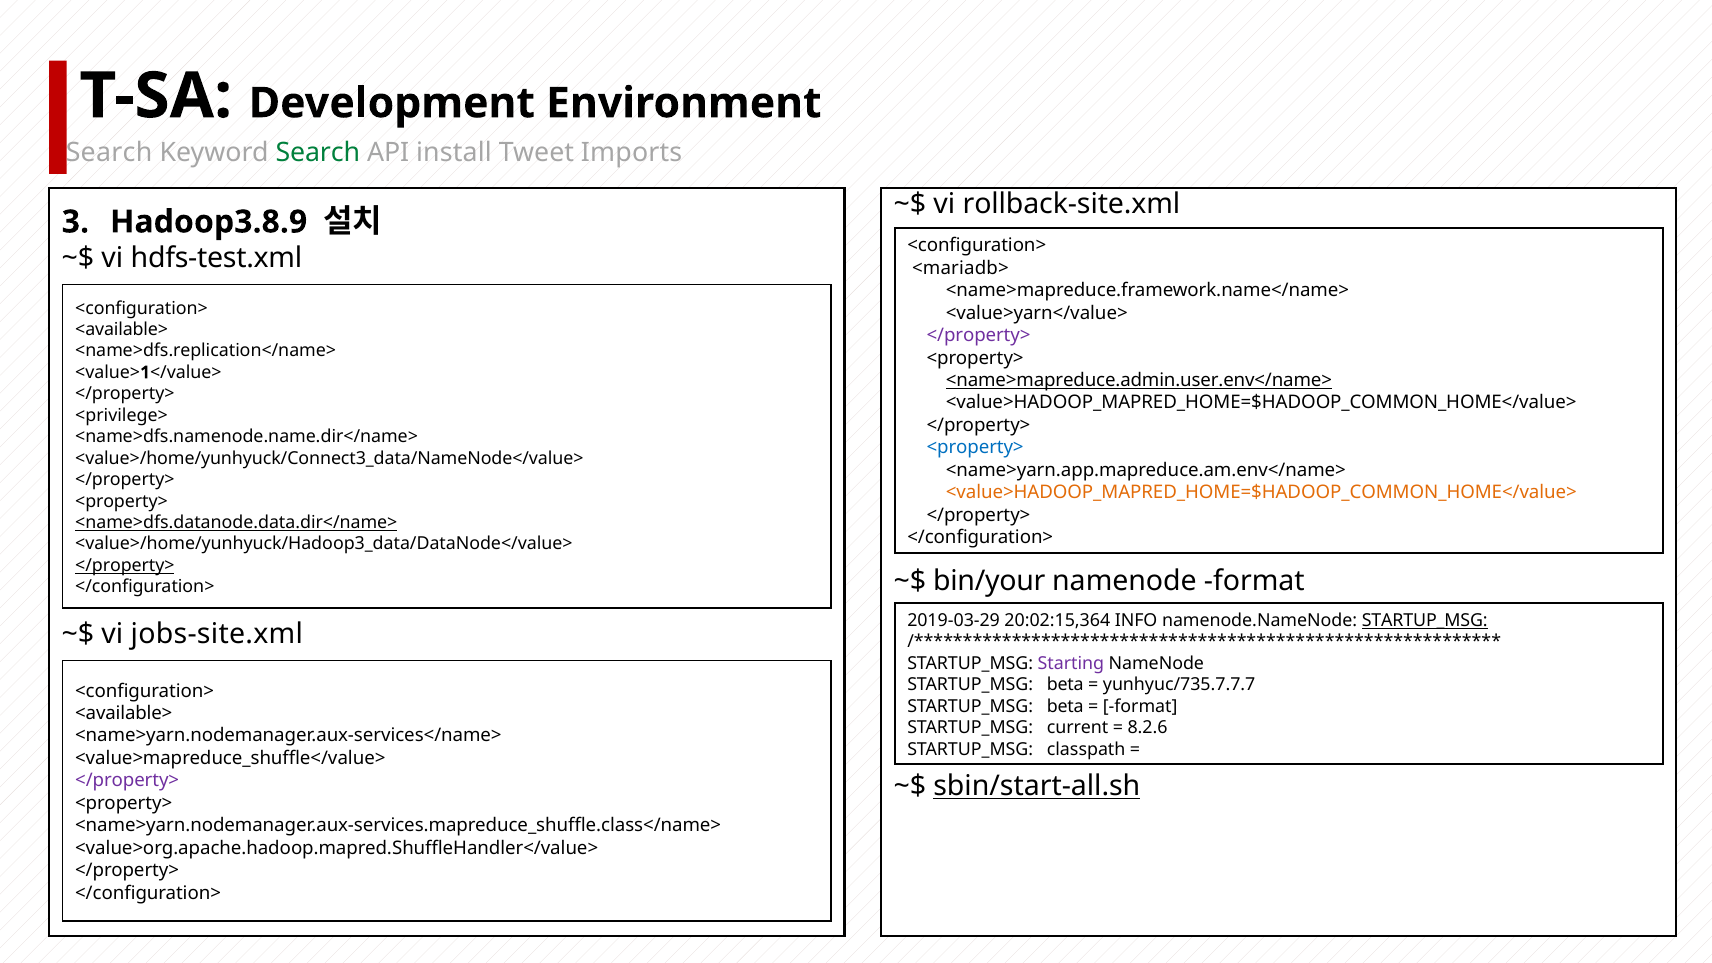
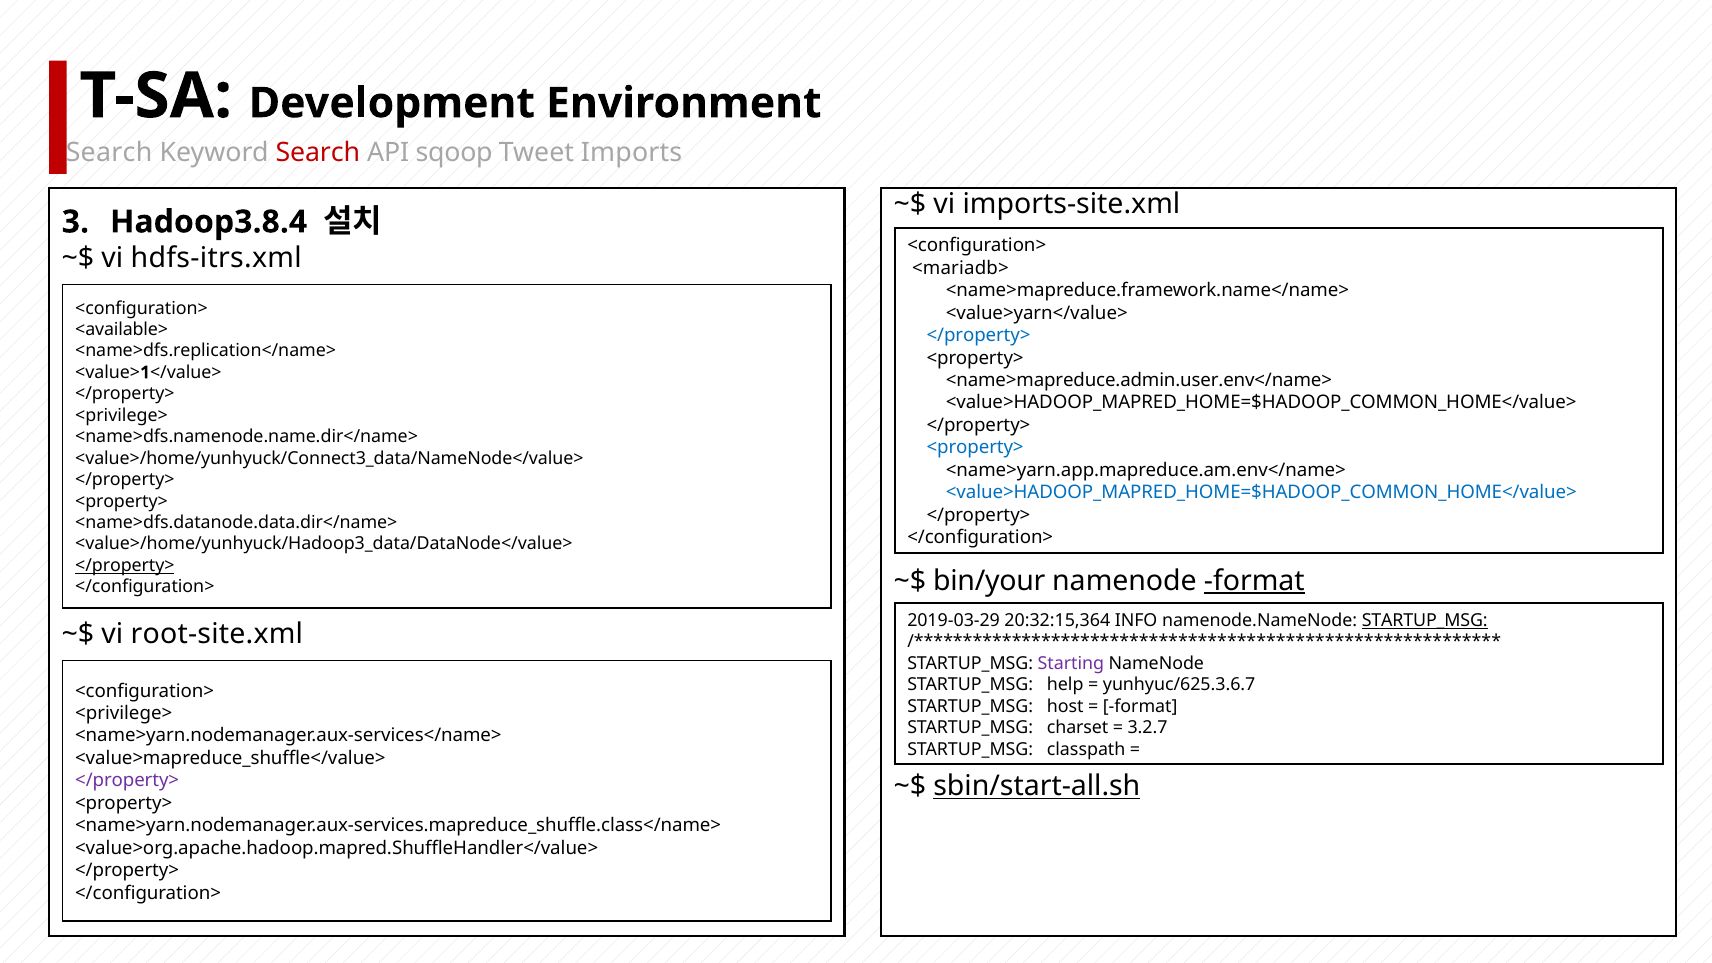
Search at (318, 153) colour: green -> red
install: install -> sqoop
rollback-site.xml: rollback-site.xml -> imports-site.xml
Hadoop3.8.9: Hadoop3.8.9 -> Hadoop3.8.4
hdfs-test.xml: hdfs-test.xml -> hdfs-itrs.xml
</property> at (979, 335) colour: purple -> blue
<name>mapreduce.admin.user.env</name> underline: present -> none
<value>HADOOP_MAPRED_HOME=$HADOOP_COMMON_HOME</value> at (1261, 493) colour: orange -> blue
<name>dfs.datanode.data.dir</name> underline: present -> none
format at (1254, 581) underline: none -> present
20:02:15,364: 20:02:15,364 -> 20:32:15,364
jobs-site.xml: jobs-site.xml -> root-site.xml
beta at (1065, 685): beta -> help
yunhyuc/735.7.7.7: yunhyuc/735.7.7.7 -> yunhyuc/625.3.6.7
beta at (1065, 706): beta -> host
<available> at (124, 713): <available> -> <privilege>
current: current -> charset
8.2.6: 8.2.6 -> 3.2.7
